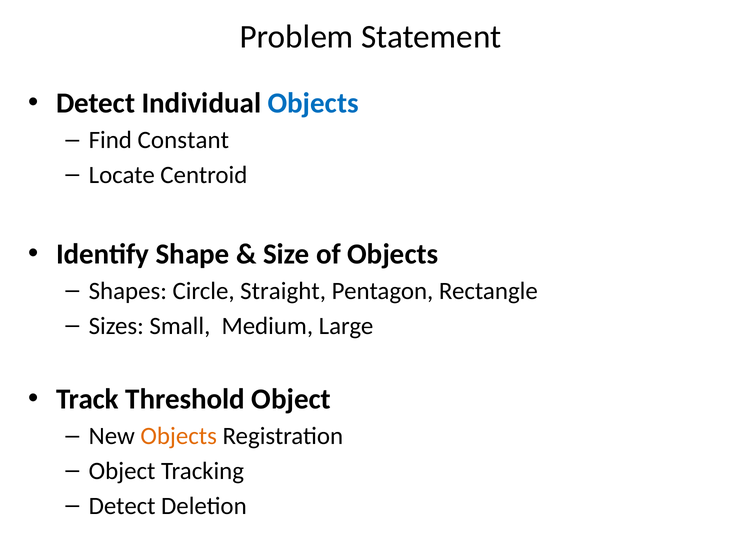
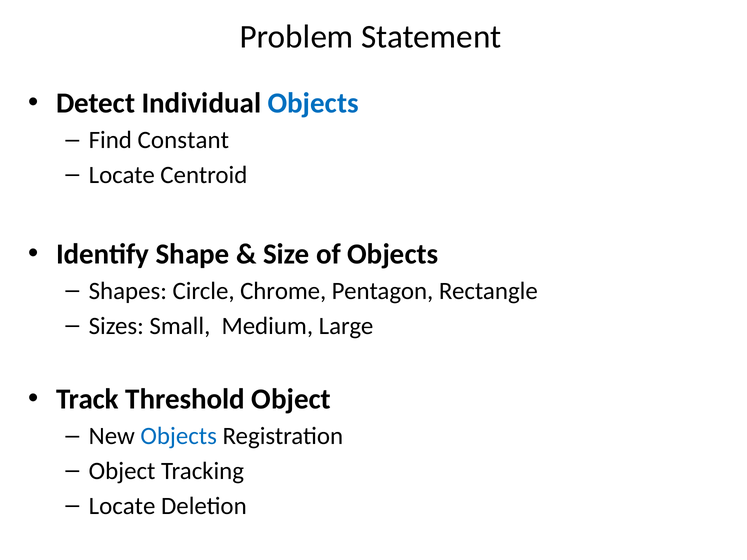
Straight: Straight -> Chrome
Objects at (179, 436) colour: orange -> blue
Detect at (122, 506): Detect -> Locate
